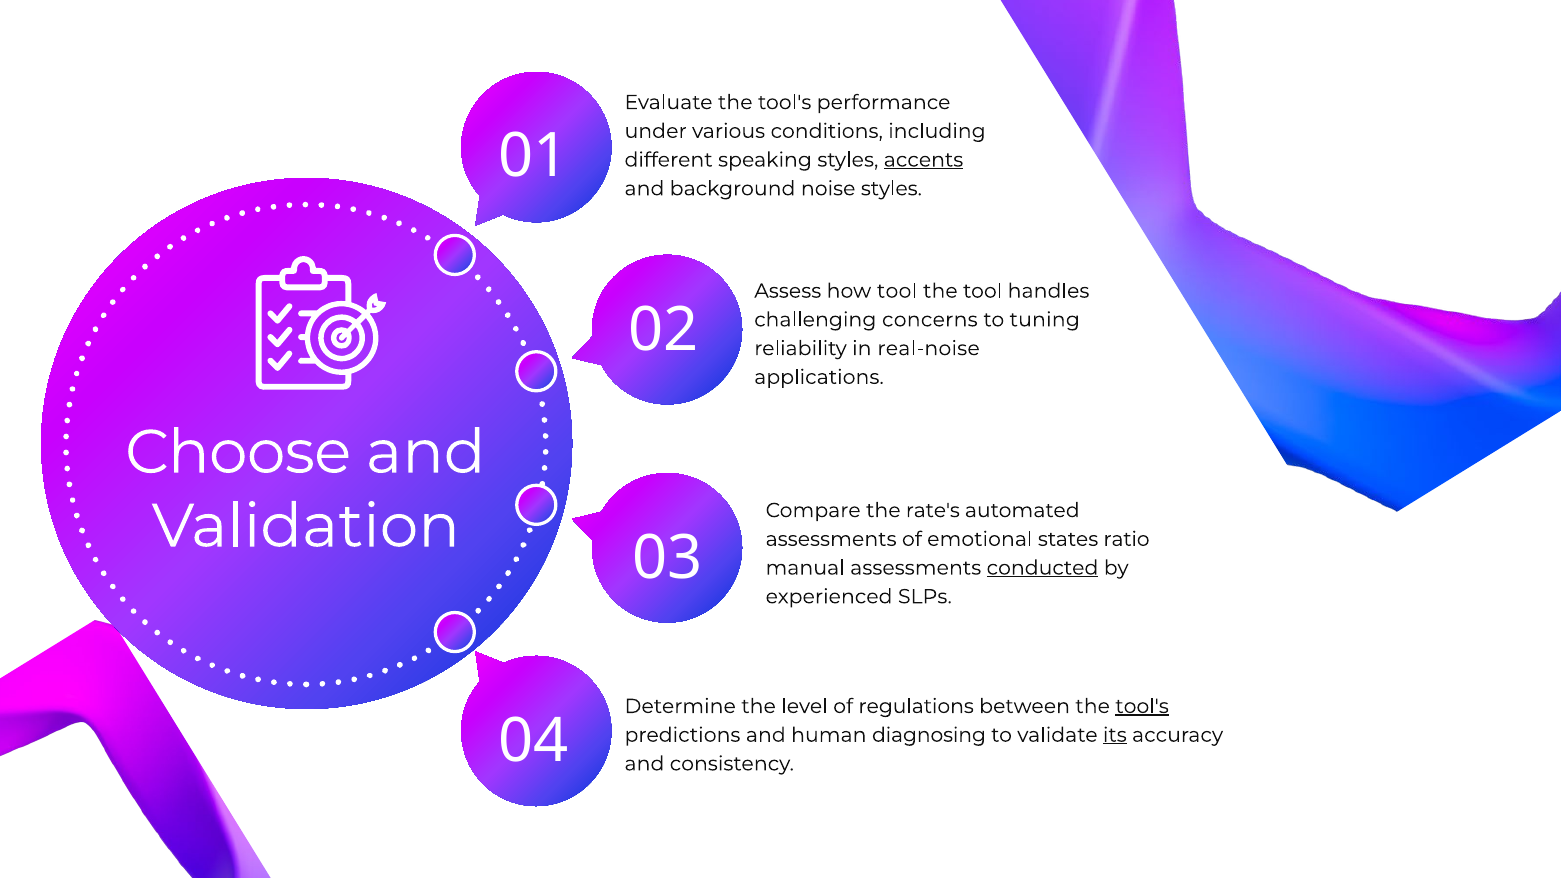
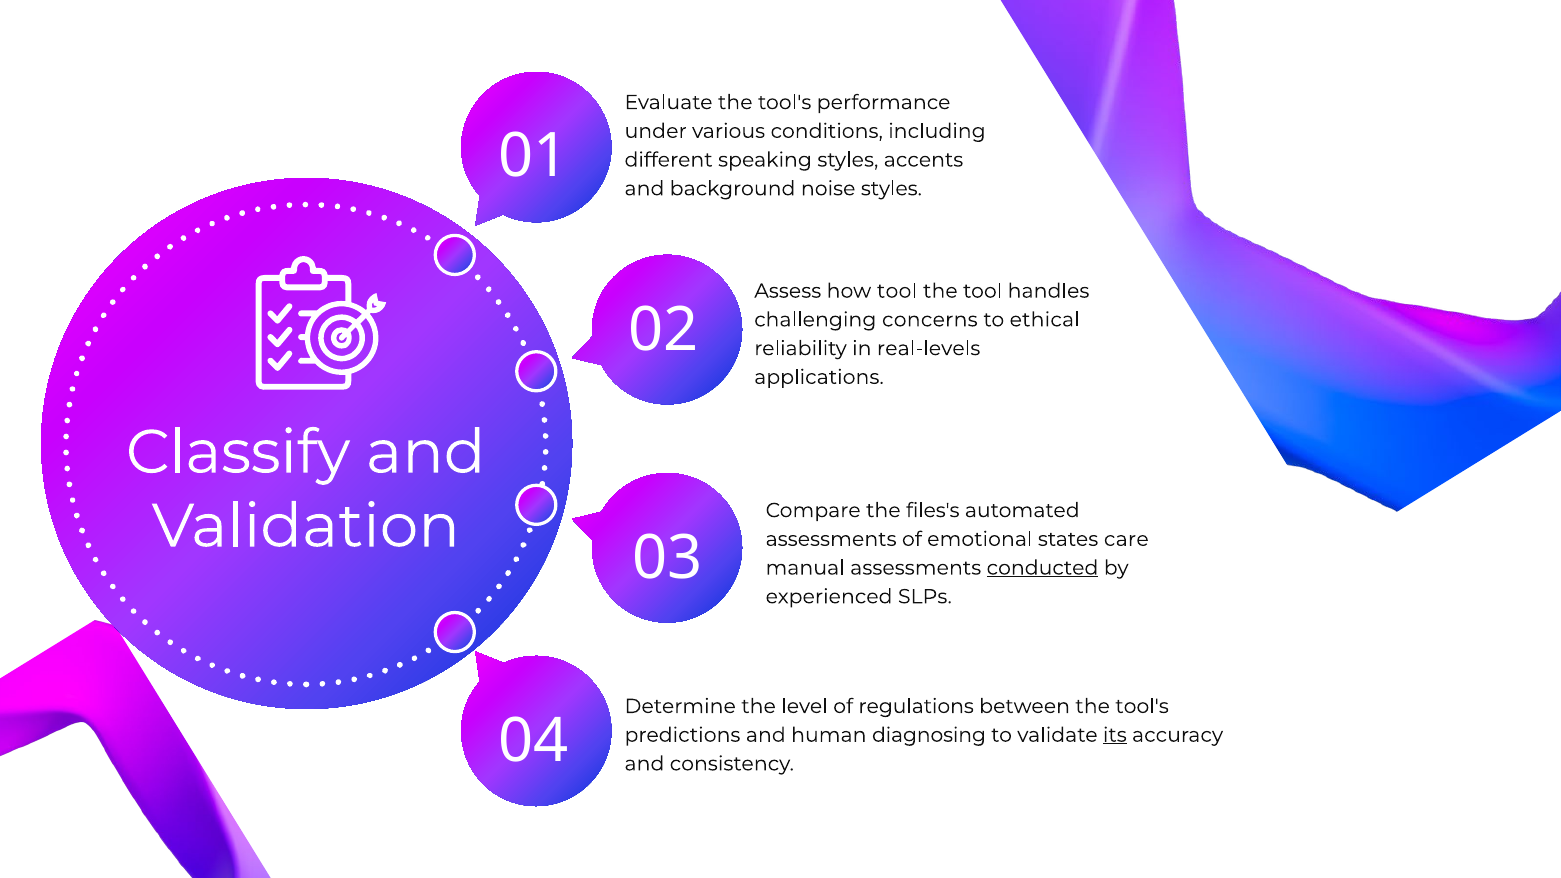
accents underline: present -> none
tuning: tuning -> ethical
real-noise: real-noise -> real-levels
Choose: Choose -> Classify
rate's: rate's -> files's
ratio: ratio -> care
tool's at (1142, 706) underline: present -> none
